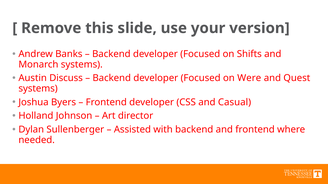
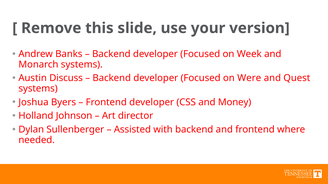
Shifts: Shifts -> Week
Casual: Casual -> Money
